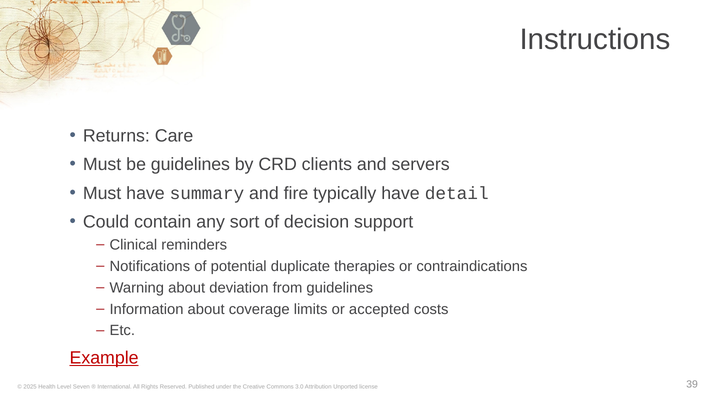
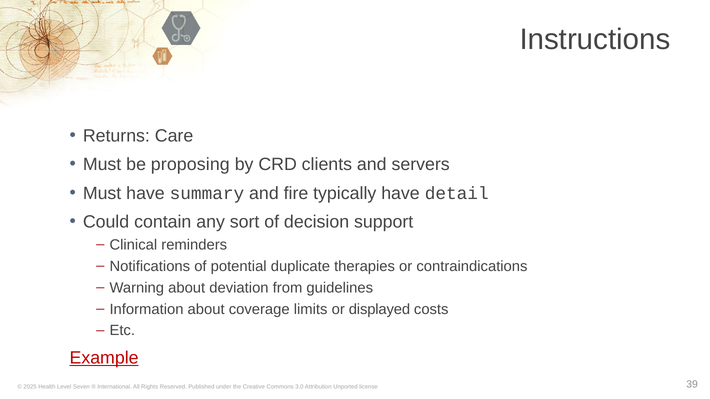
be guidelines: guidelines -> proposing
accepted: accepted -> displayed
